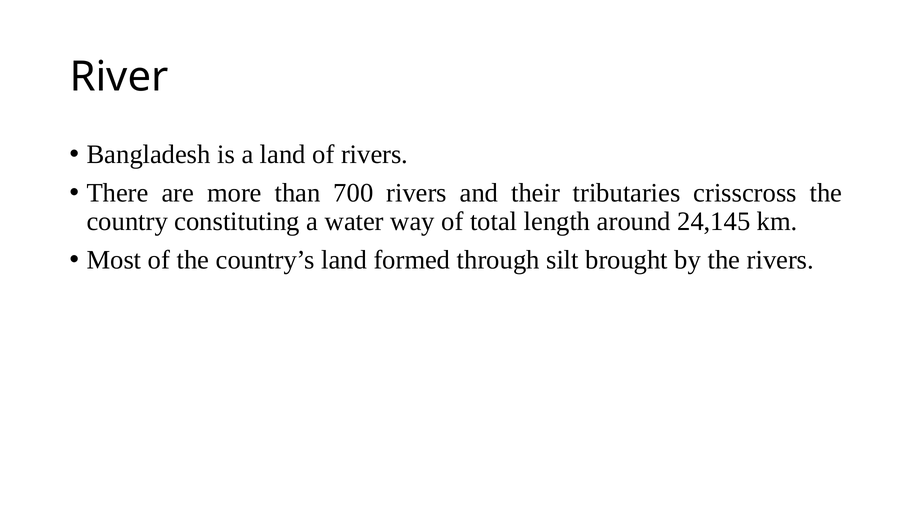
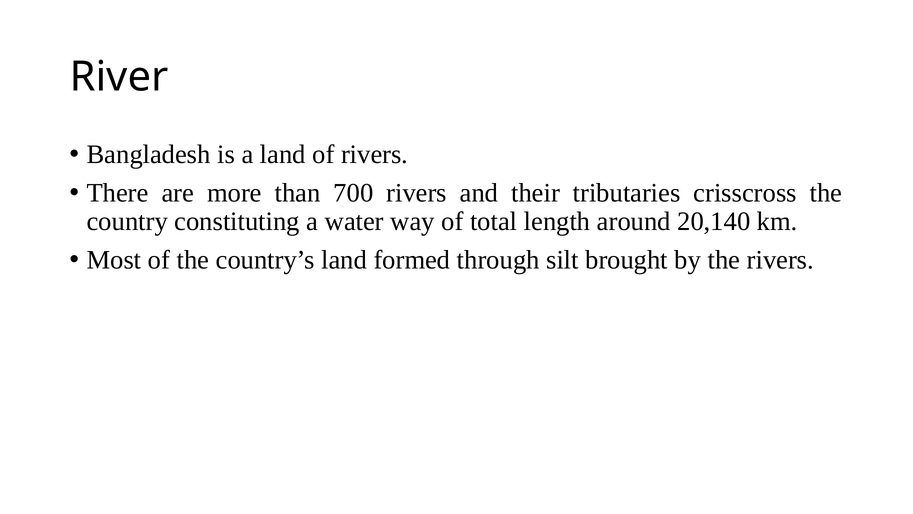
24,145: 24,145 -> 20,140
